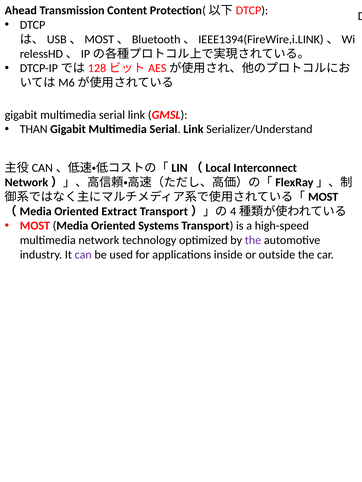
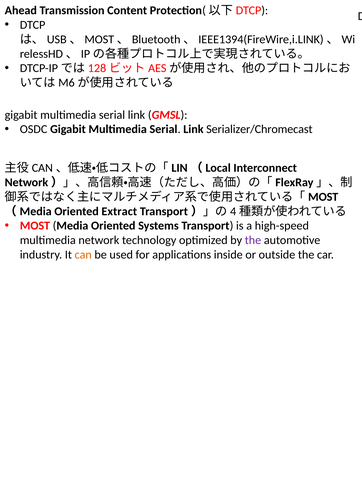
THAN: THAN -> OSDC
Serializer/Understand: Serializer/Understand -> Serializer/Chromecast
can colour: purple -> orange
